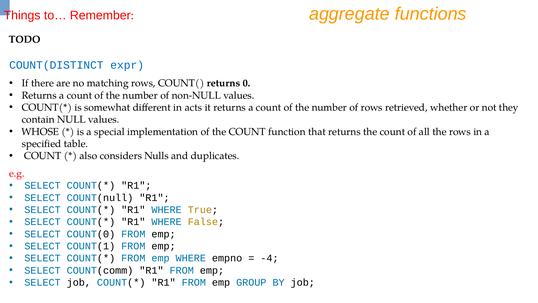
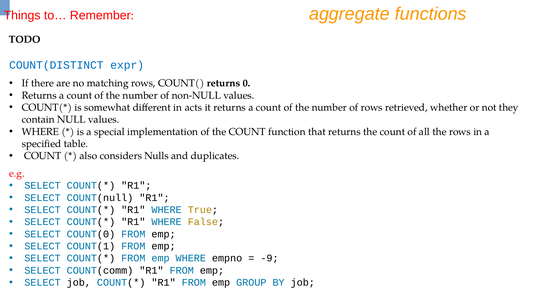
WHOSE at (40, 132): WHOSE -> WHERE
-4: -4 -> -9
